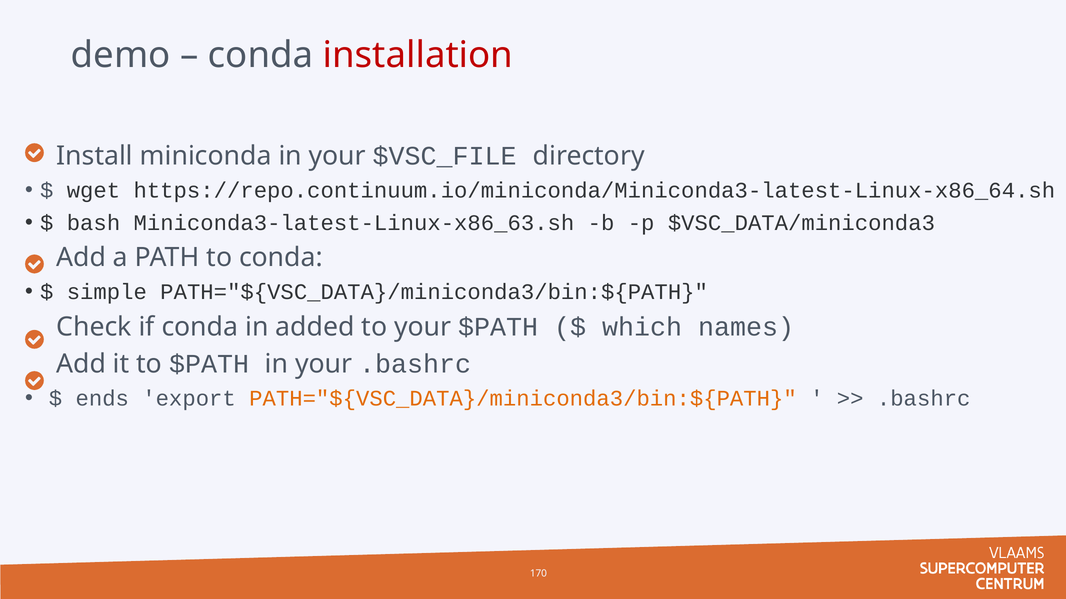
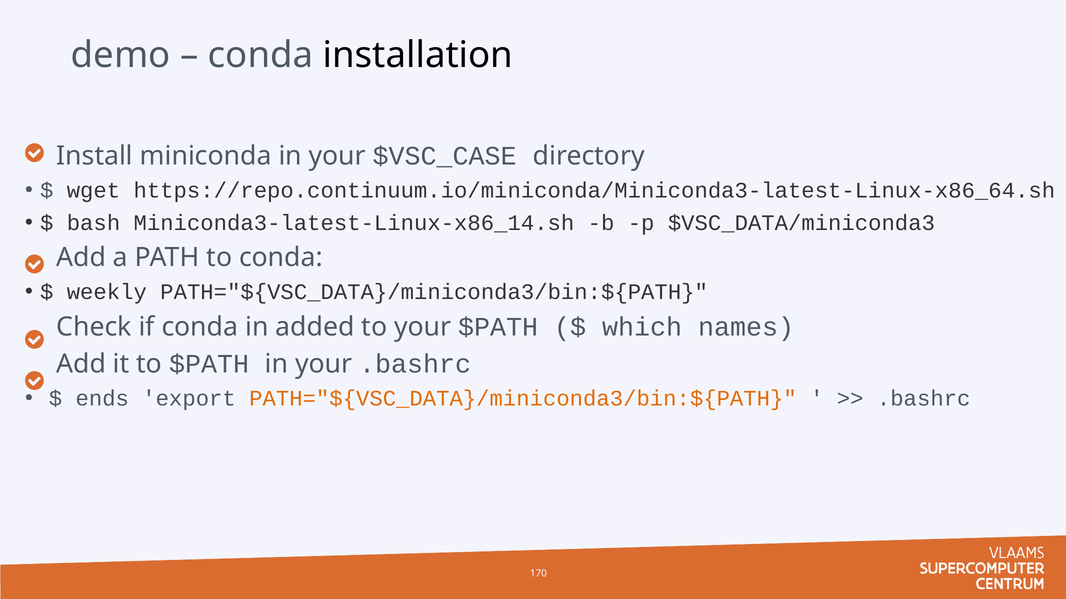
installation colour: red -> black
$VSC_FILE: $VSC_FILE -> $VSC_CASE
Miniconda3-latest-Linux-x86_63.sh: Miniconda3-latest-Linux-x86_63.sh -> Miniconda3-latest-Linux-x86_14.sh
simple: simple -> weekly
